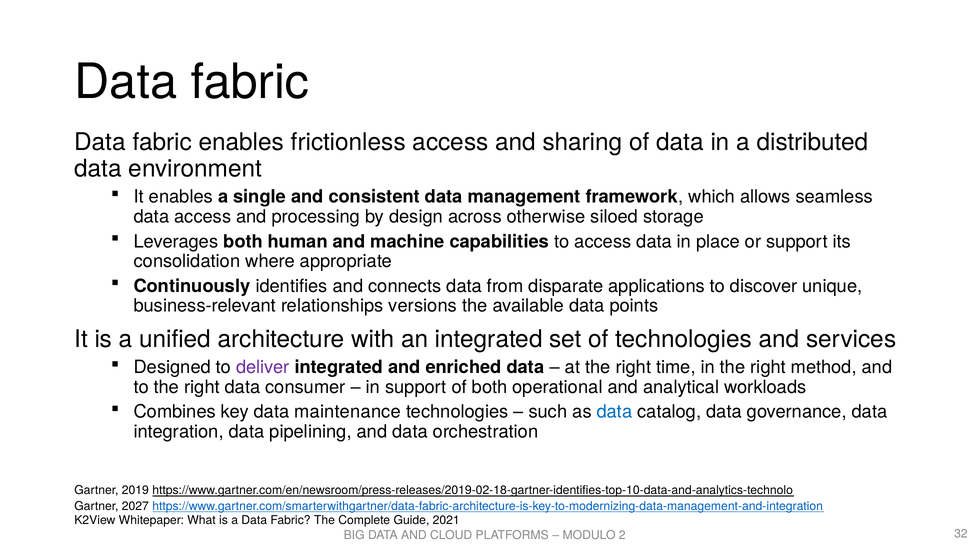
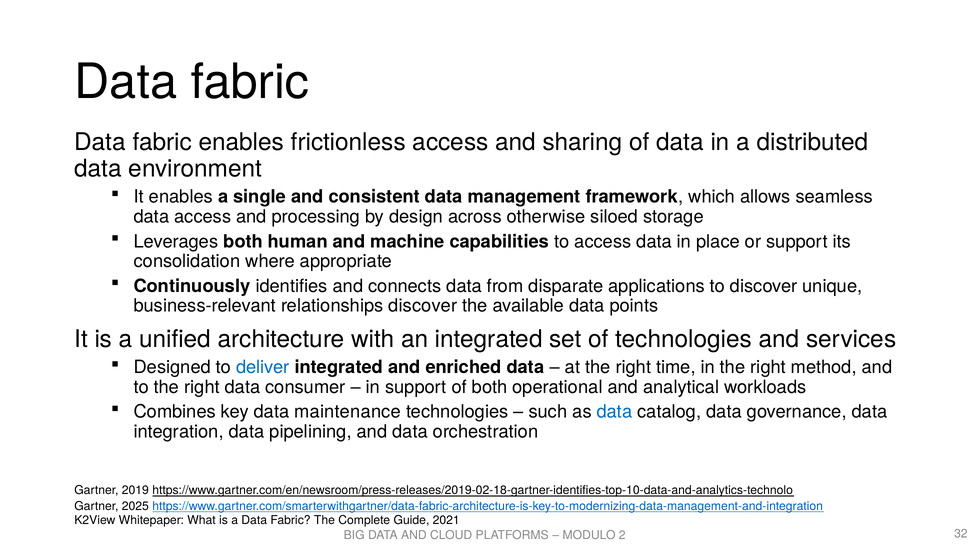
relationships versions: versions -> discover
deliver colour: purple -> blue
2027: 2027 -> 2025
